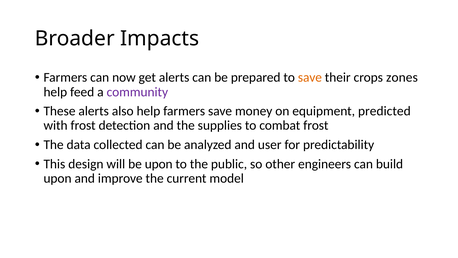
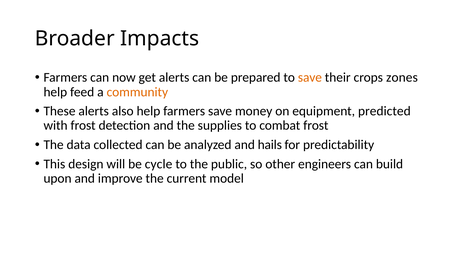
community colour: purple -> orange
user: user -> hails
be upon: upon -> cycle
